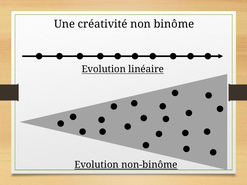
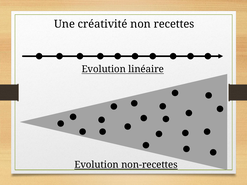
binôme: binôme -> recettes
non-binôme: non-binôme -> non-recettes
